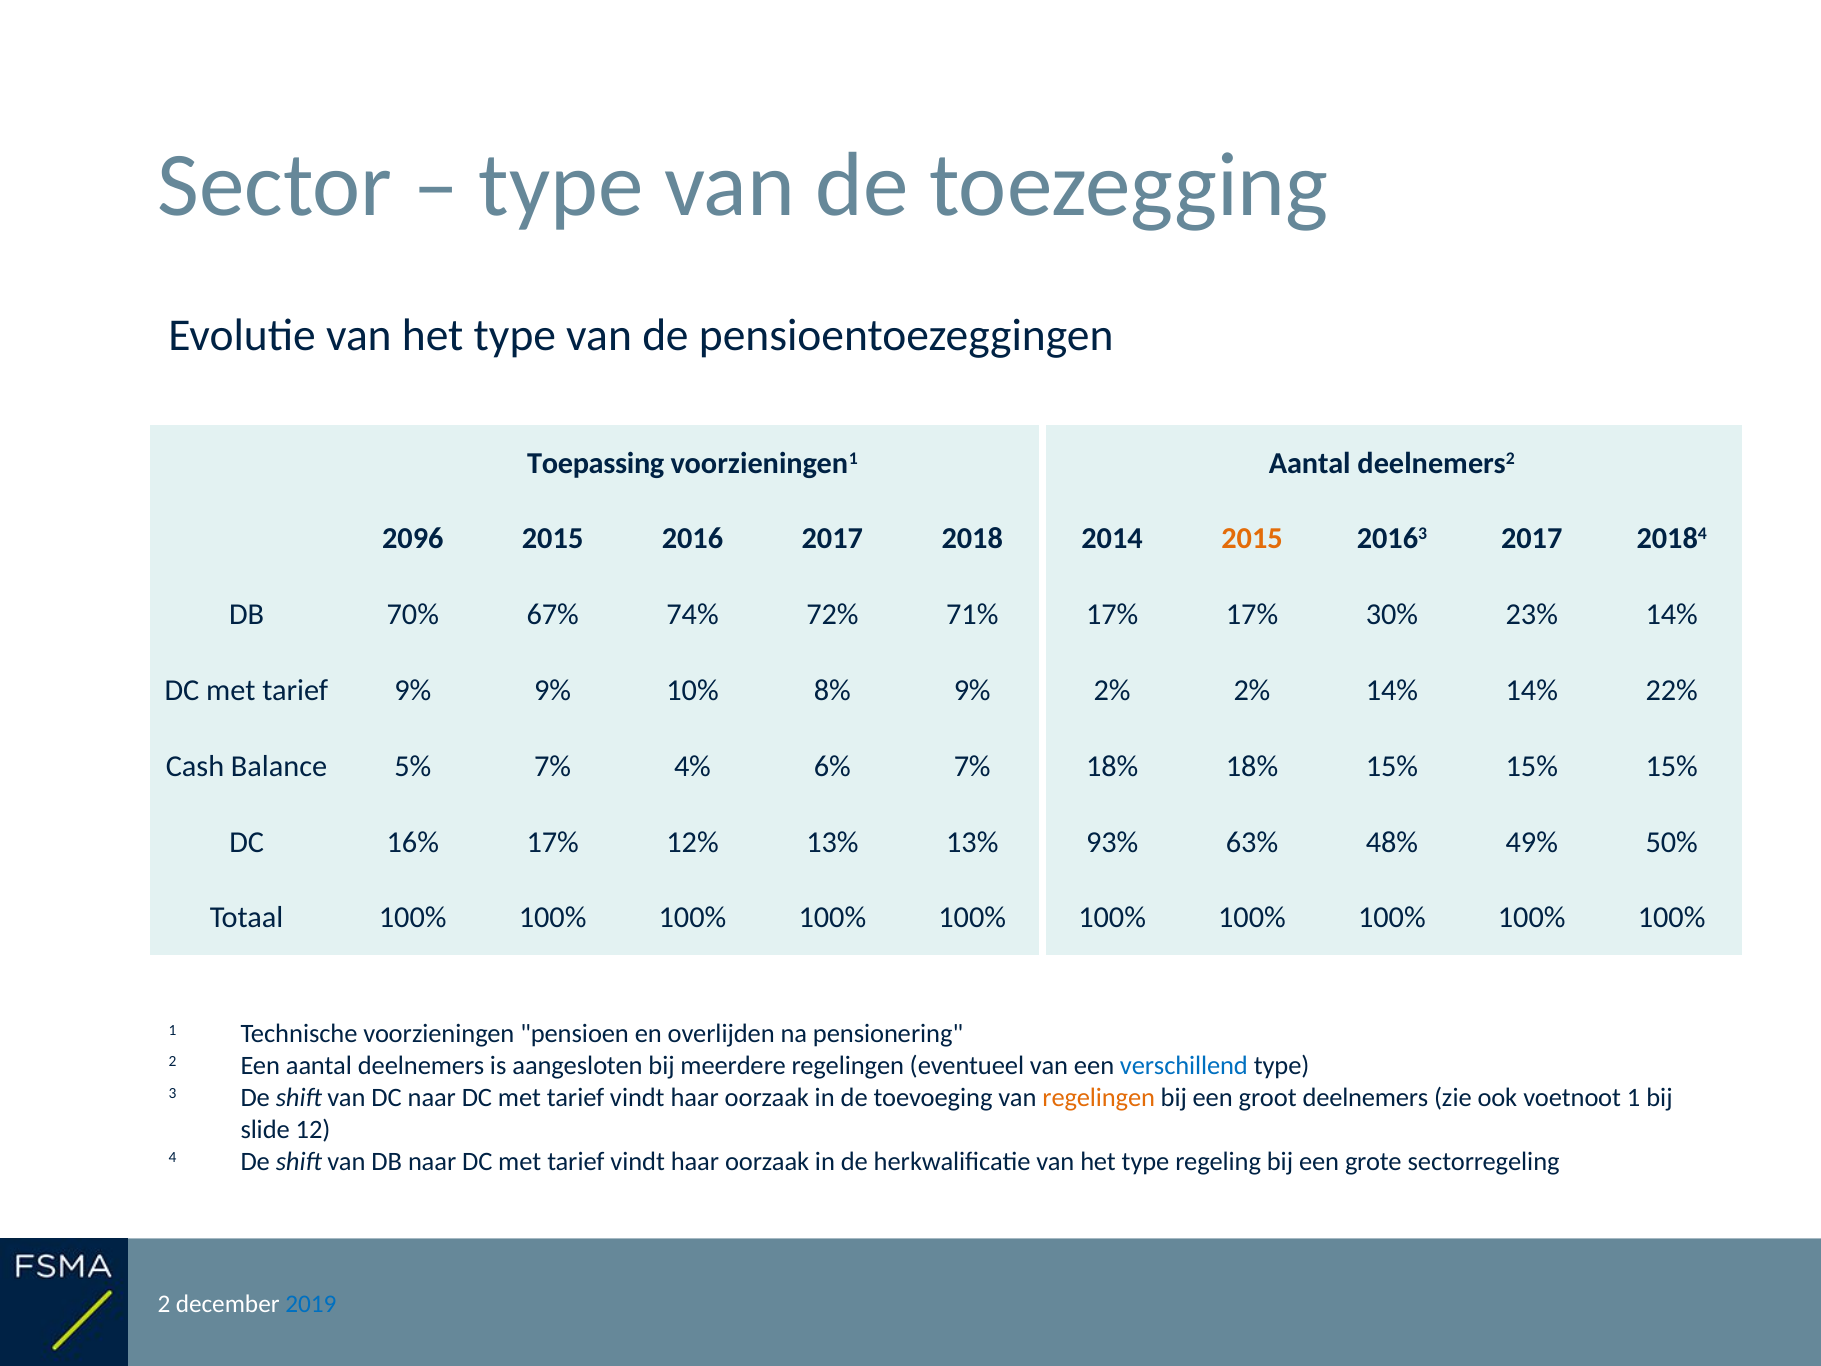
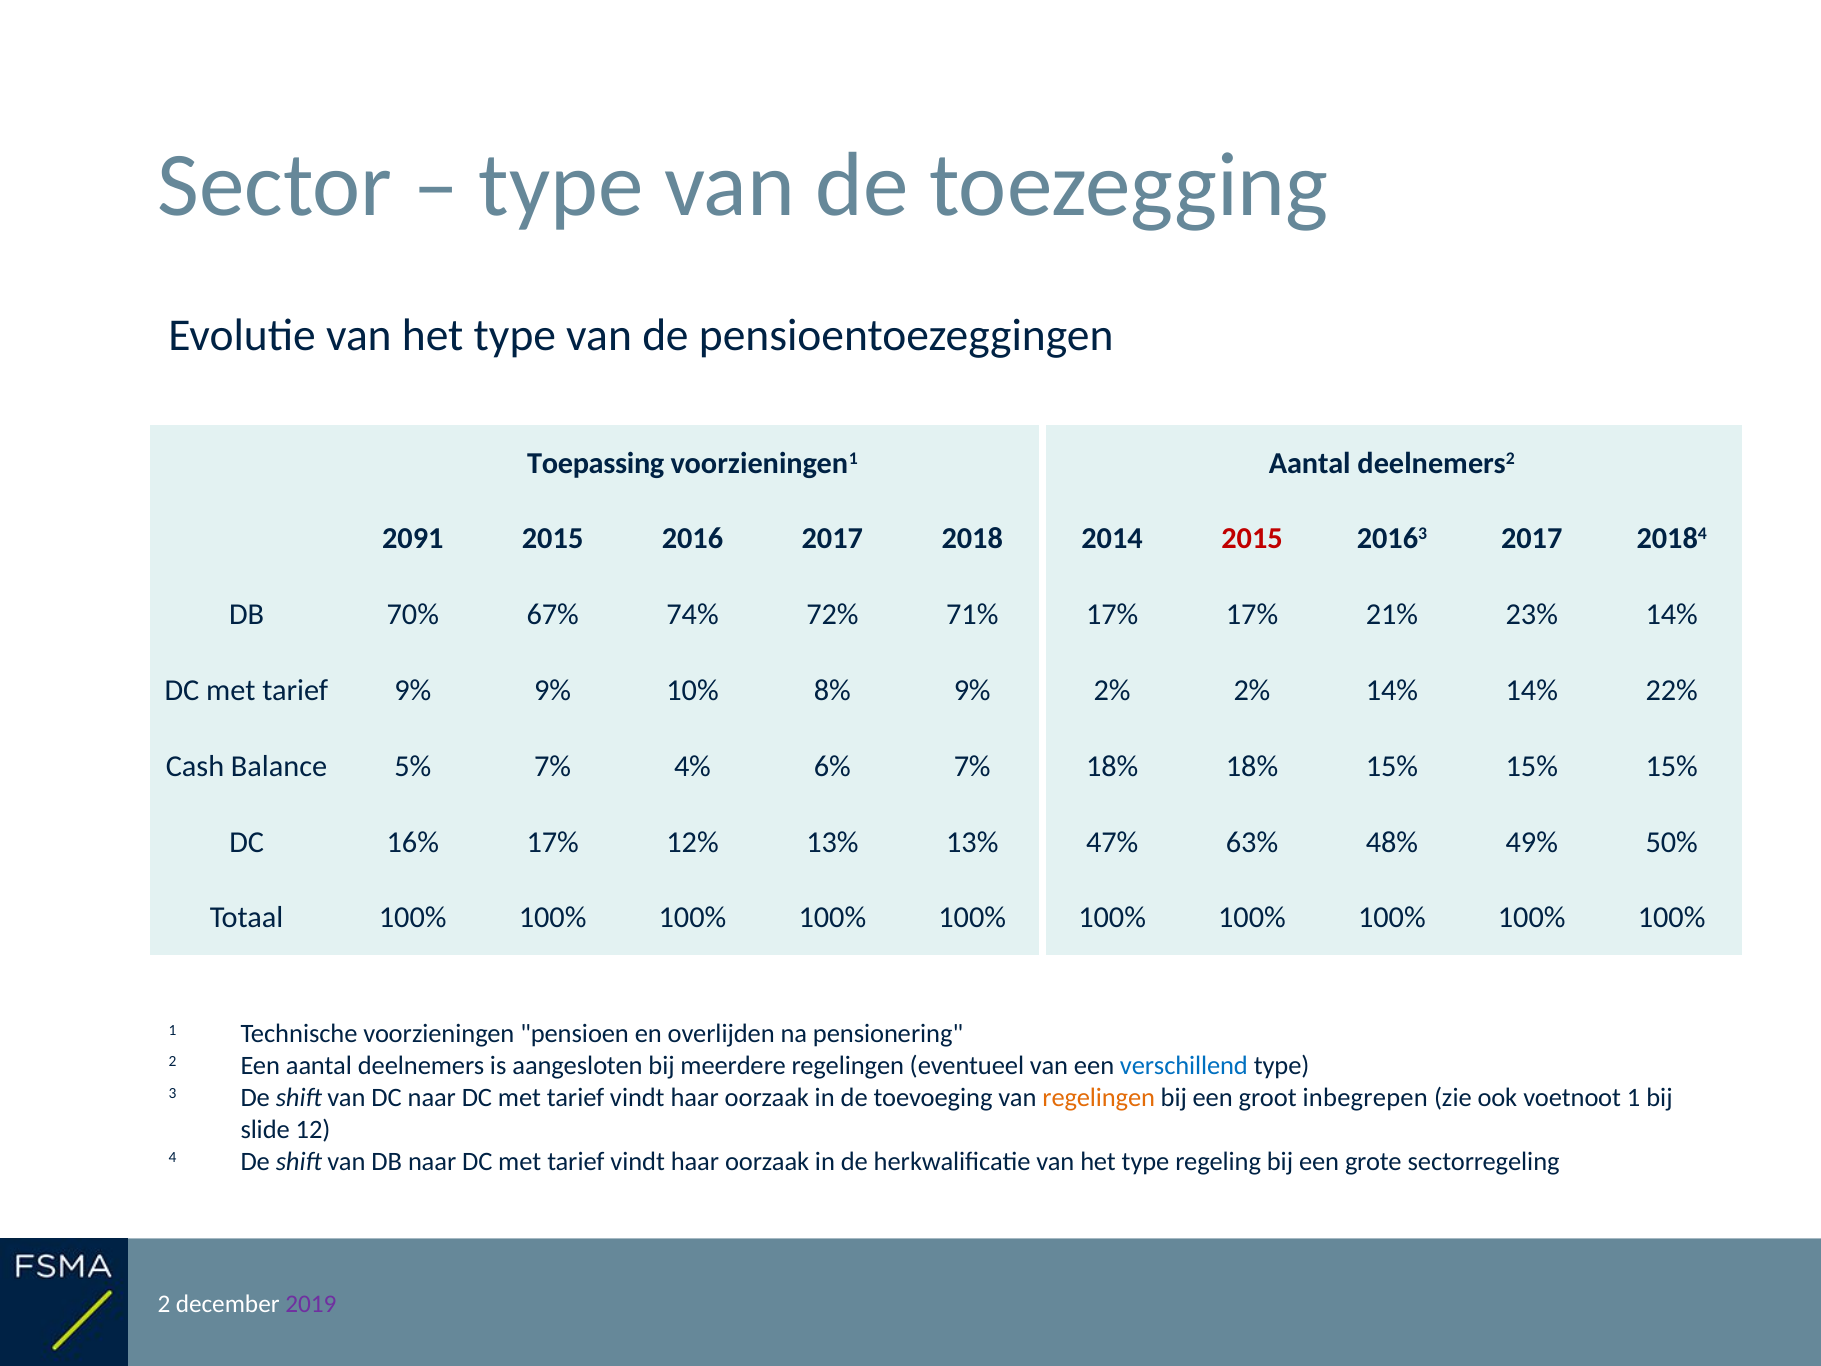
2096: 2096 -> 2091
2015 at (1252, 539) colour: orange -> red
30%: 30% -> 21%
93%: 93% -> 47%
groot deelnemers: deelnemers -> inbegrepen
2019 colour: blue -> purple
